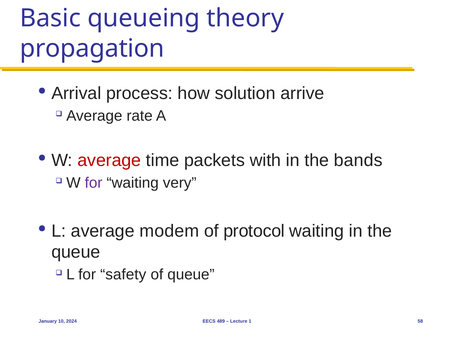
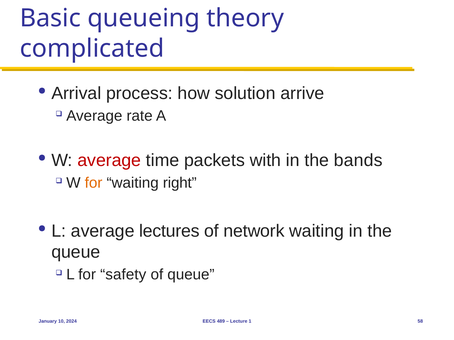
propagation: propagation -> complicated
for at (94, 183) colour: purple -> orange
very: very -> right
modem: modem -> lectures
protocol: protocol -> network
